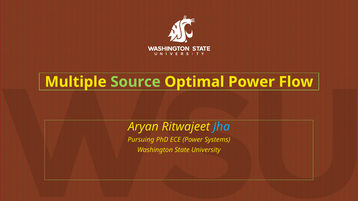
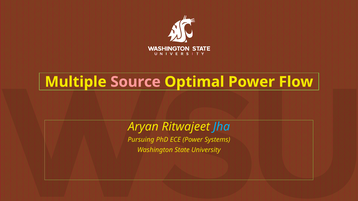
Source colour: light green -> pink
